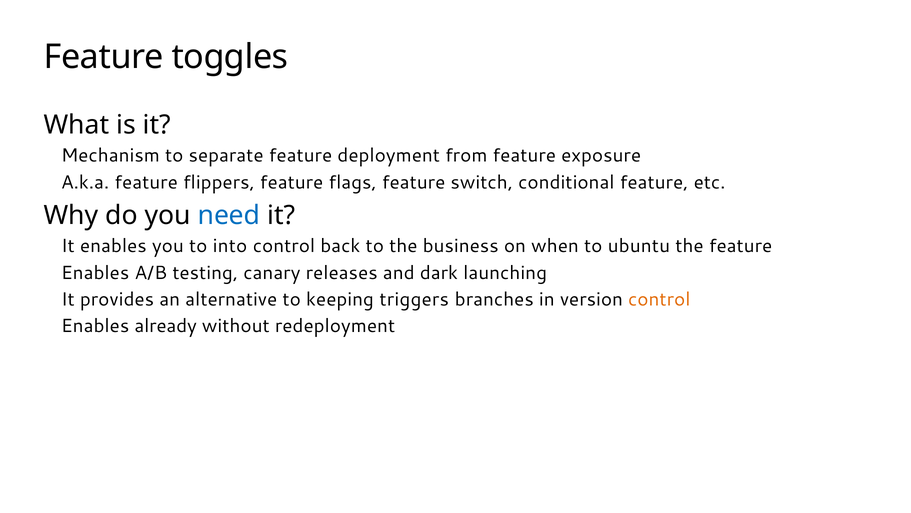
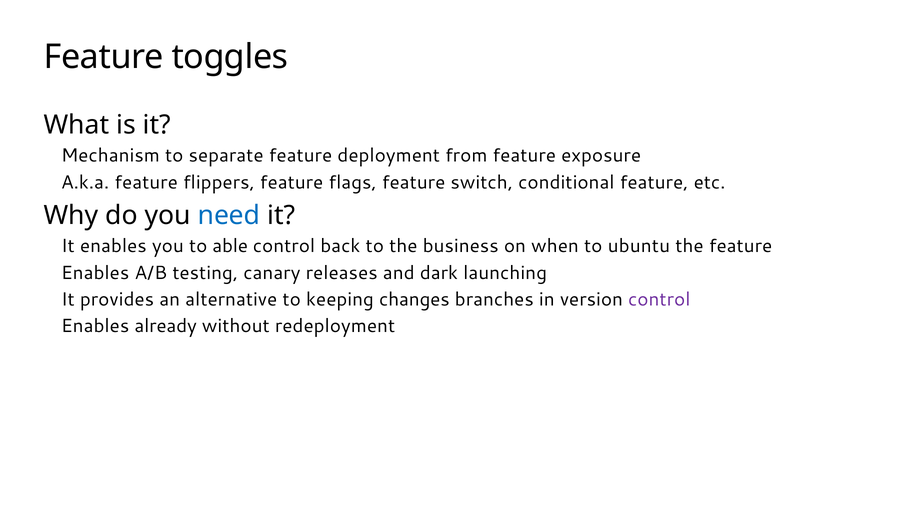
into: into -> able
triggers: triggers -> changes
control at (659, 299) colour: orange -> purple
